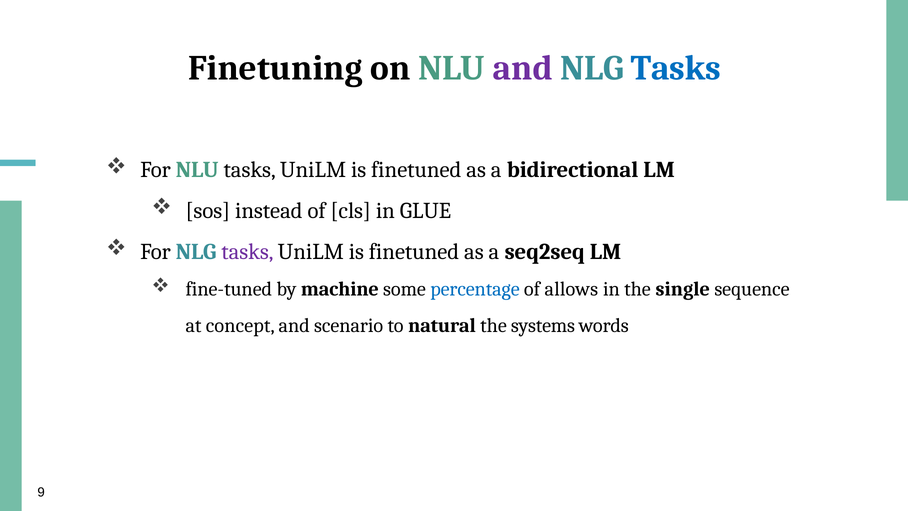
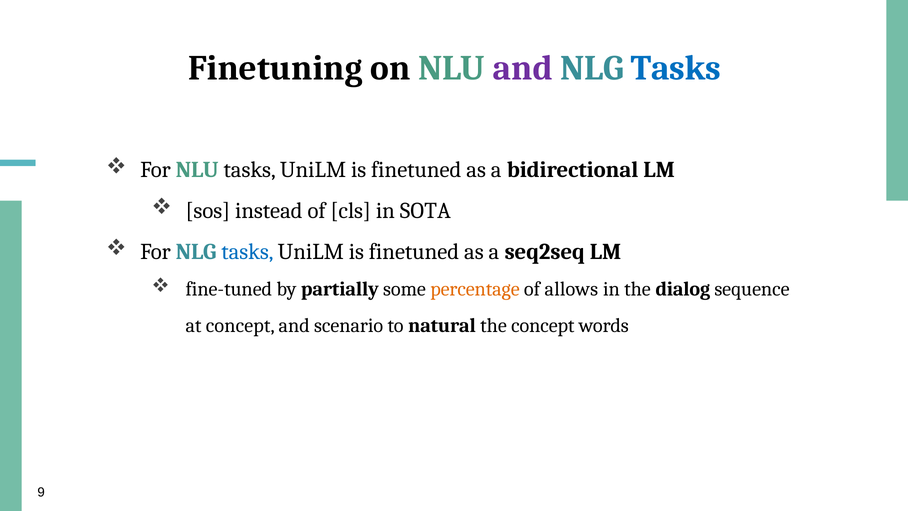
GLUE: GLUE -> SOTA
tasks at (247, 251) colour: purple -> blue
machine: machine -> partially
percentage colour: blue -> orange
single: single -> dialog
the systems: systems -> concept
